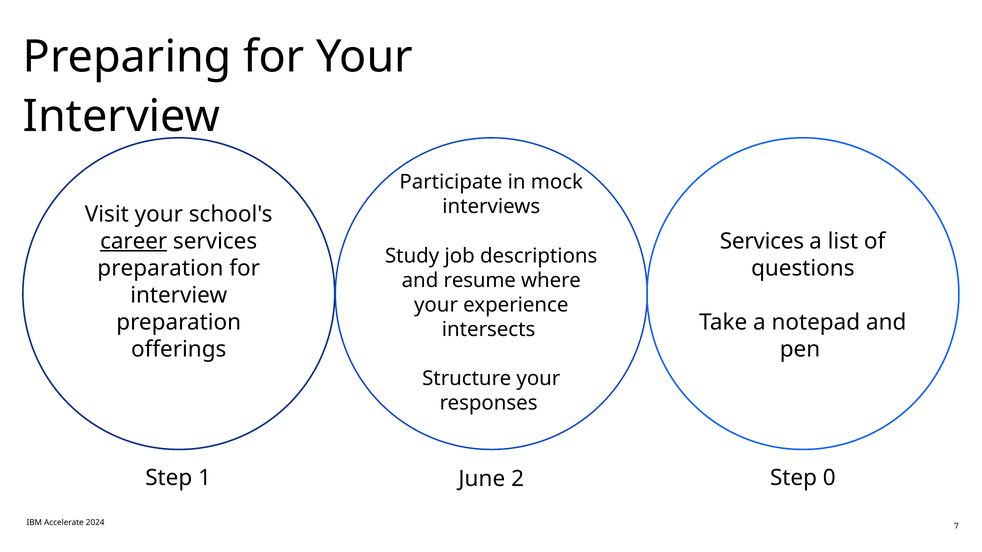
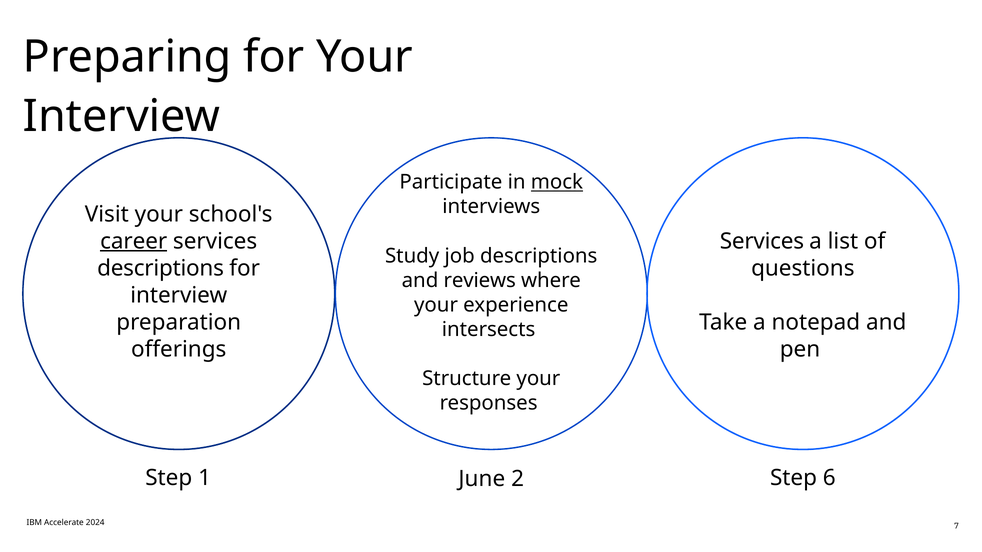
mock underline: none -> present
preparation at (160, 268): preparation -> descriptions
resume: resume -> reviews
0: 0 -> 6
